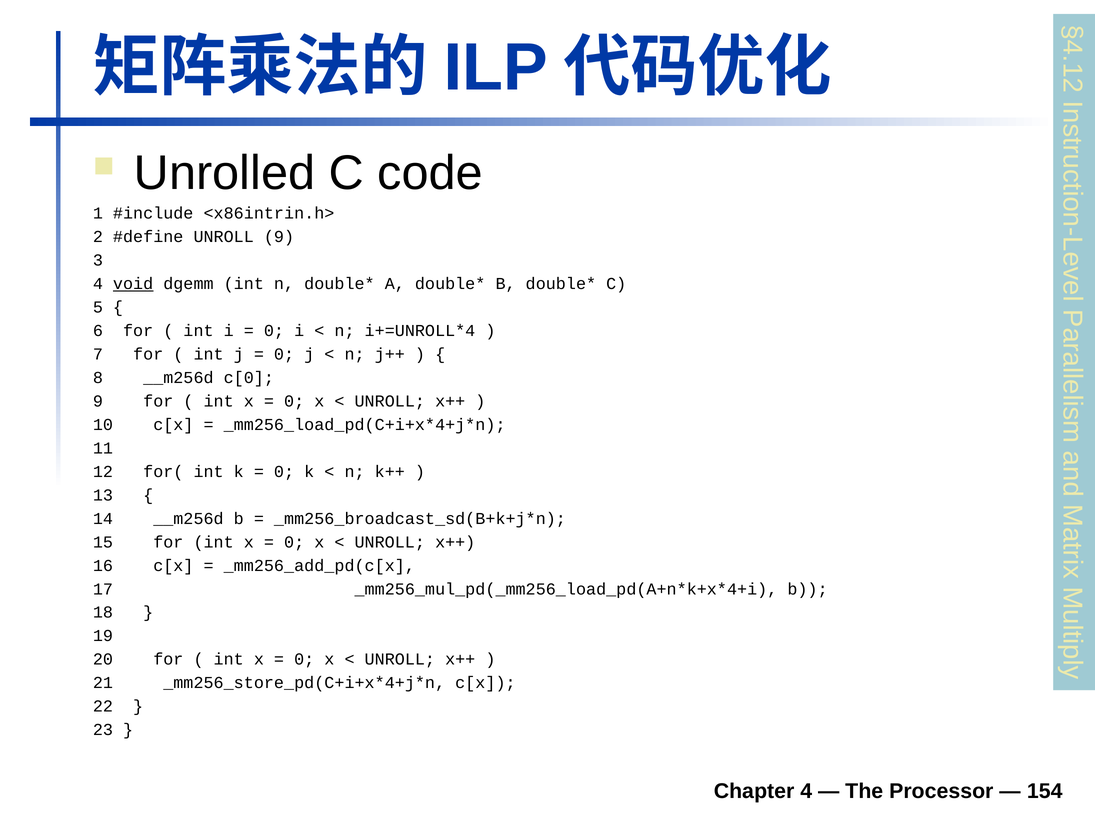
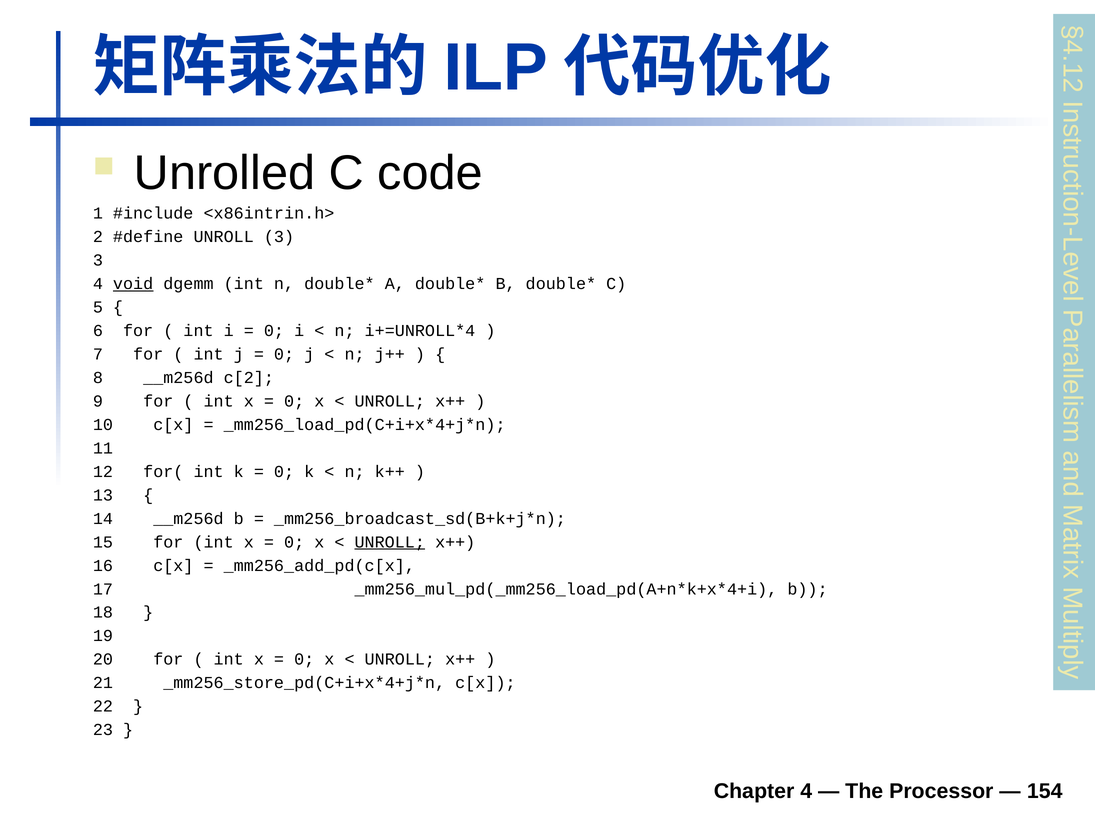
UNROLL 9: 9 -> 3
c[0: c[0 -> c[2
UNROLL at (390, 542) underline: none -> present
